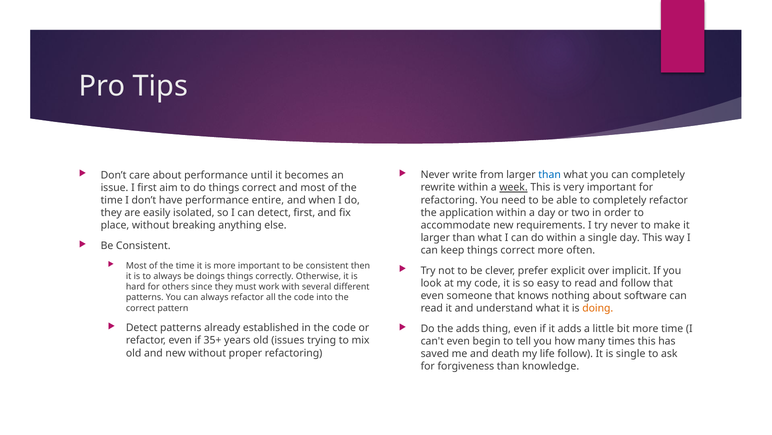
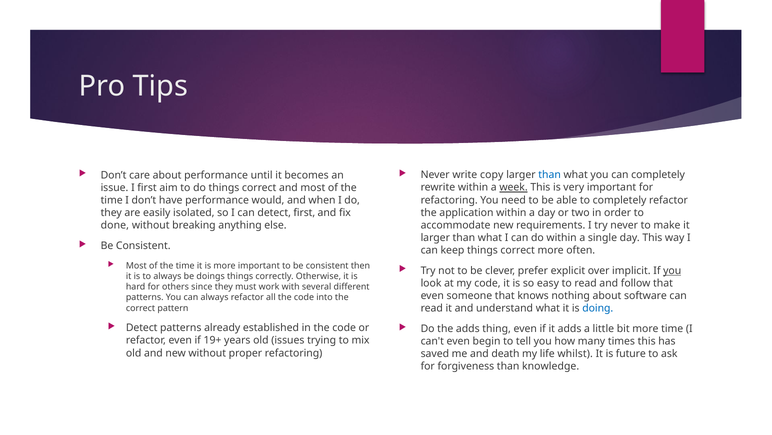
from: from -> copy
entire: entire -> would
place: place -> done
you at (672, 270) underline: none -> present
doing colour: orange -> blue
35+: 35+ -> 19+
life follow: follow -> whilst
is single: single -> future
